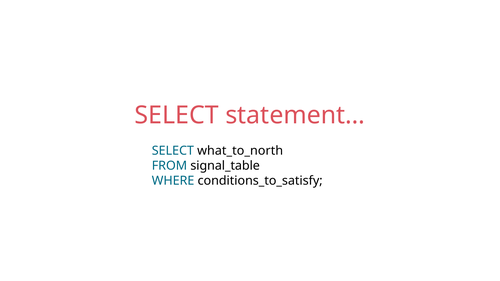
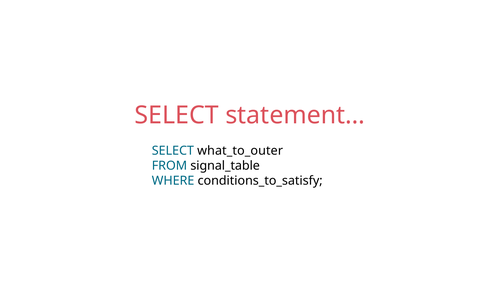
what_to_north: what_to_north -> what_to_outer
